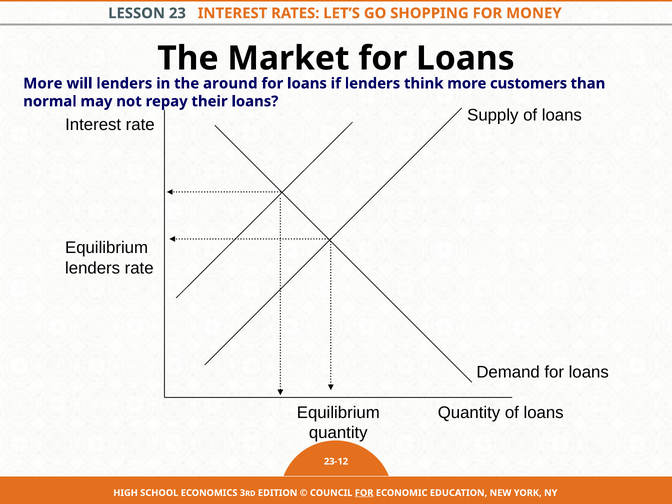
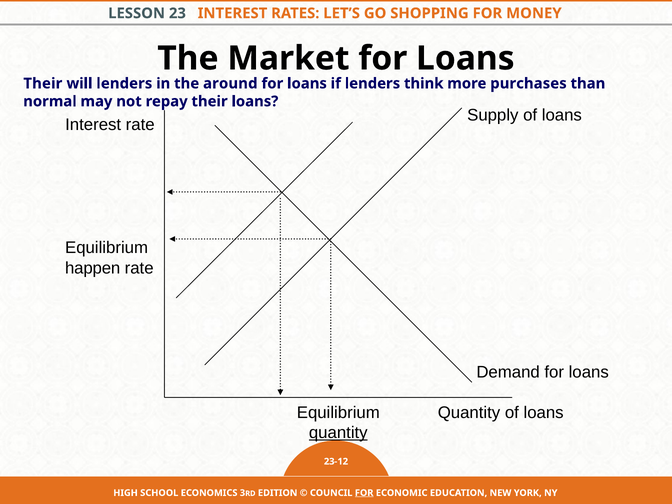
More at (43, 83): More -> Their
customers: customers -> purchases
lenders at (93, 268): lenders -> happen
quantity at (338, 433) underline: none -> present
